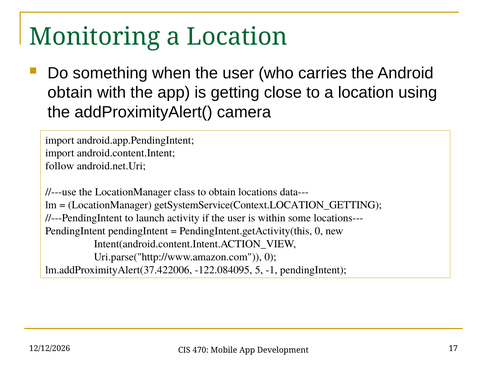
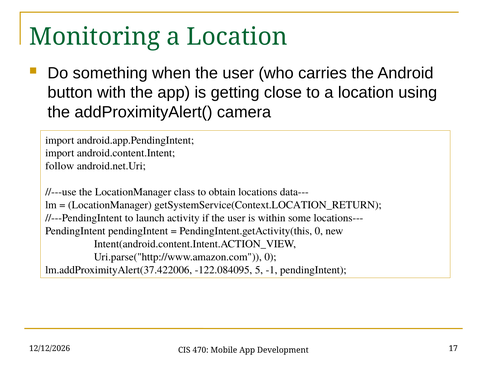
obtain at (70, 93): obtain -> button
getSystemService(Context.LOCATION_GETTING: getSystemService(Context.LOCATION_GETTING -> getSystemService(Context.LOCATION_RETURN
